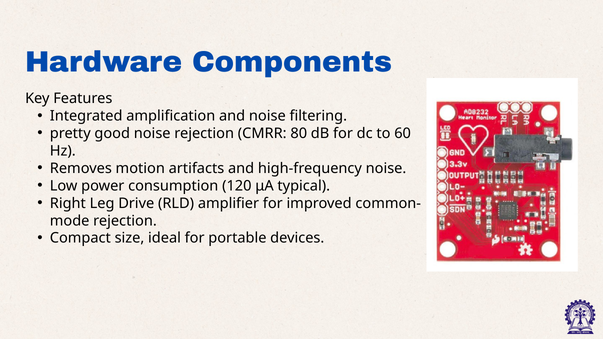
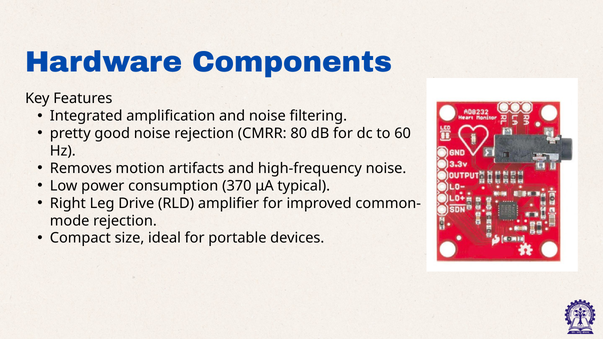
120: 120 -> 370
